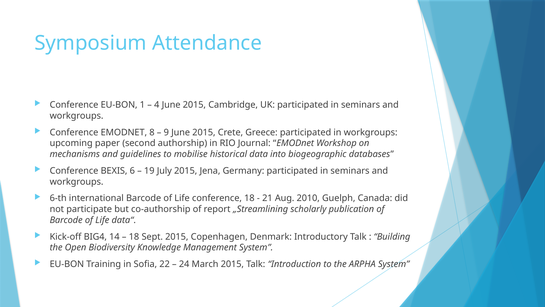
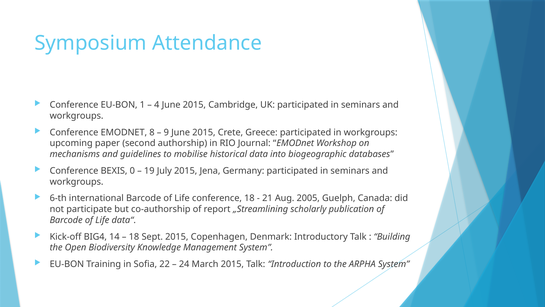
6: 6 -> 0
2010: 2010 -> 2005
